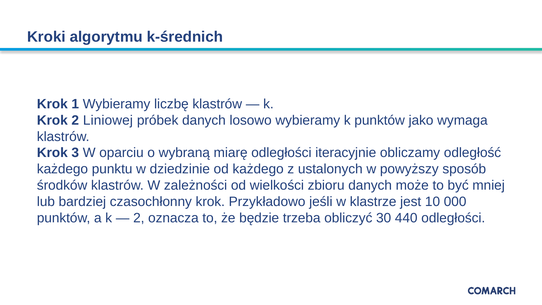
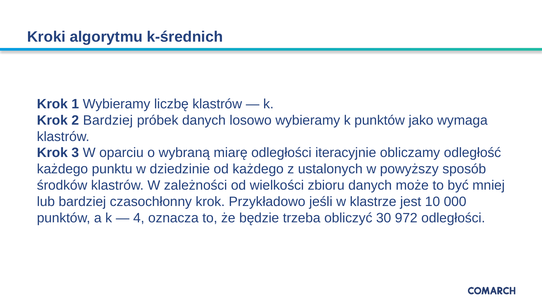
2 Liniowej: Liniowej -> Bardziej
2 at (139, 218): 2 -> 4
440: 440 -> 972
